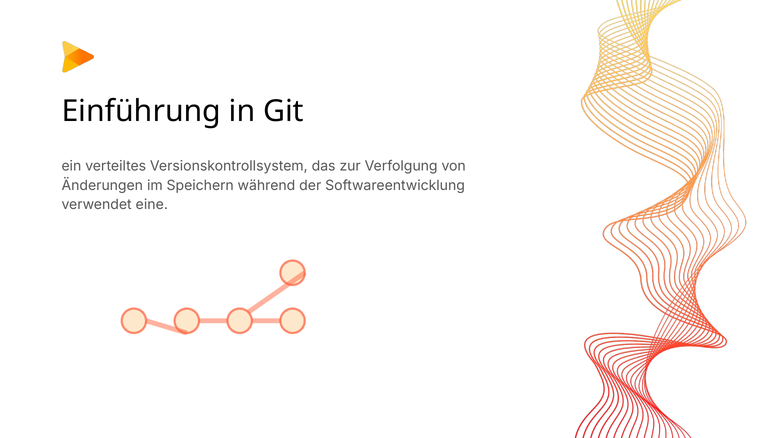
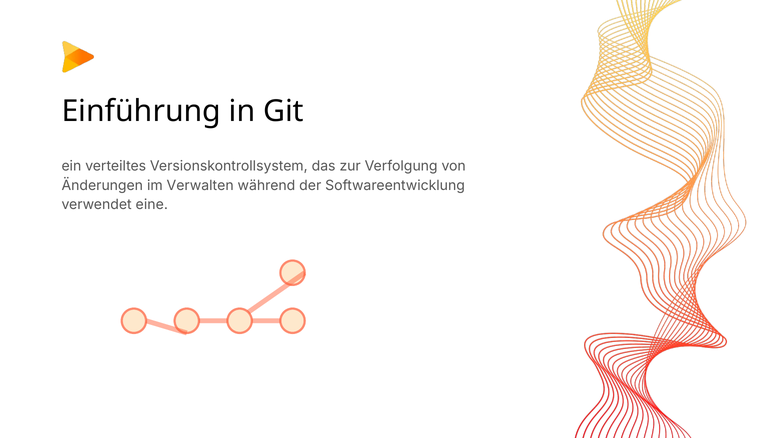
Speichern: Speichern -> Verwalten
